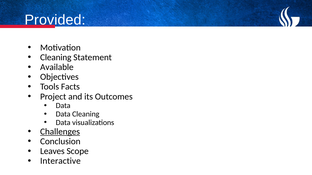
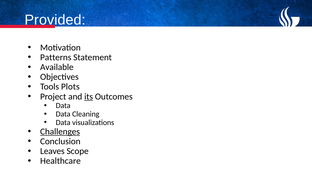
Cleaning at (56, 58): Cleaning -> Patterns
Facts: Facts -> Plots
its underline: none -> present
Interactive: Interactive -> Healthcare
